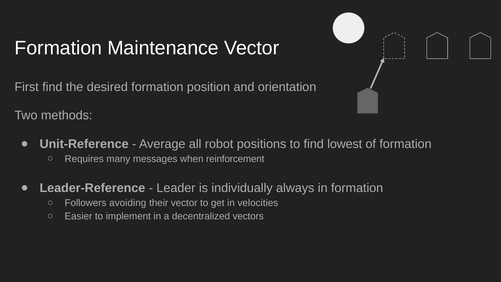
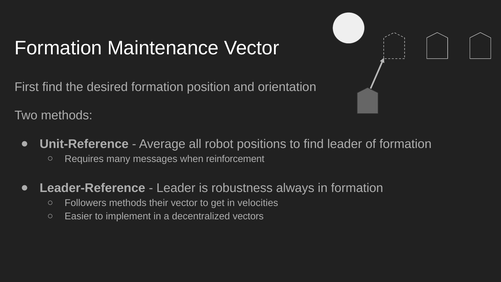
find lowest: lowest -> leader
individually: individually -> robustness
Followers avoiding: avoiding -> methods
